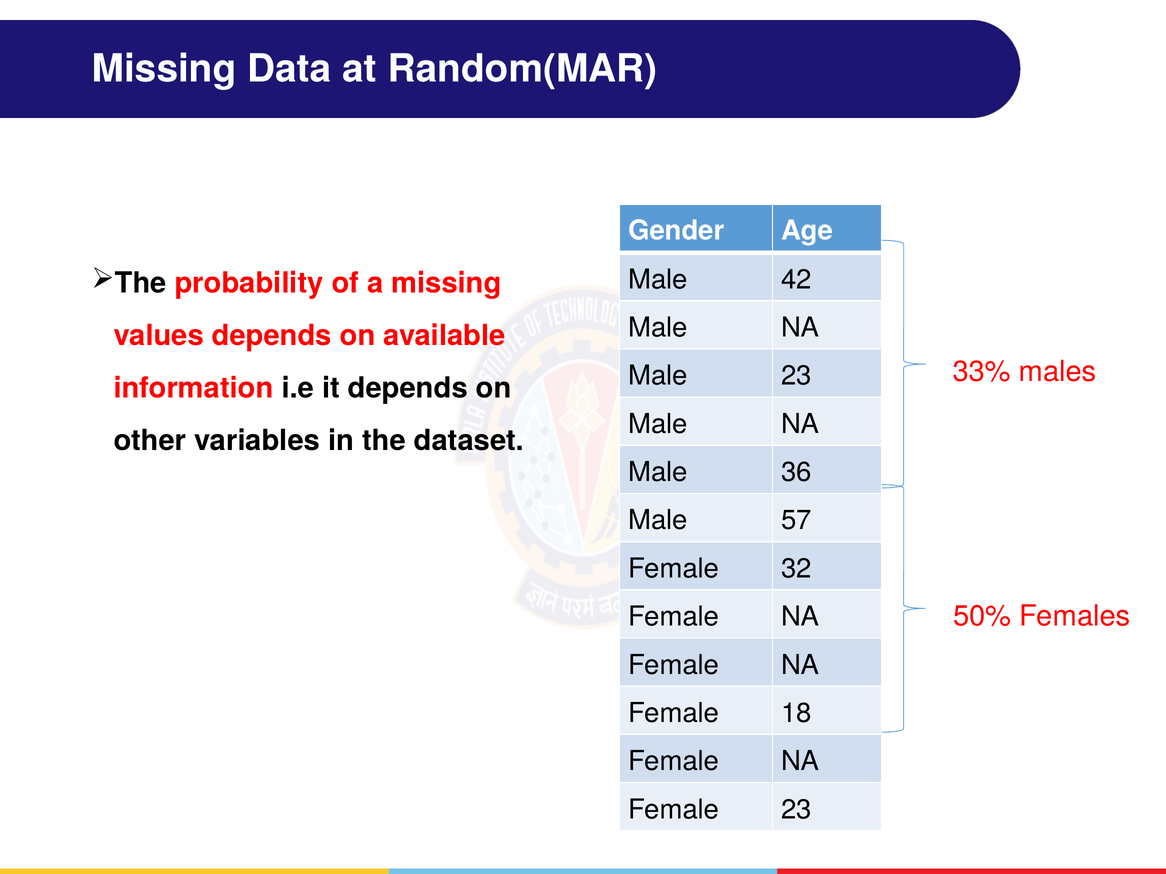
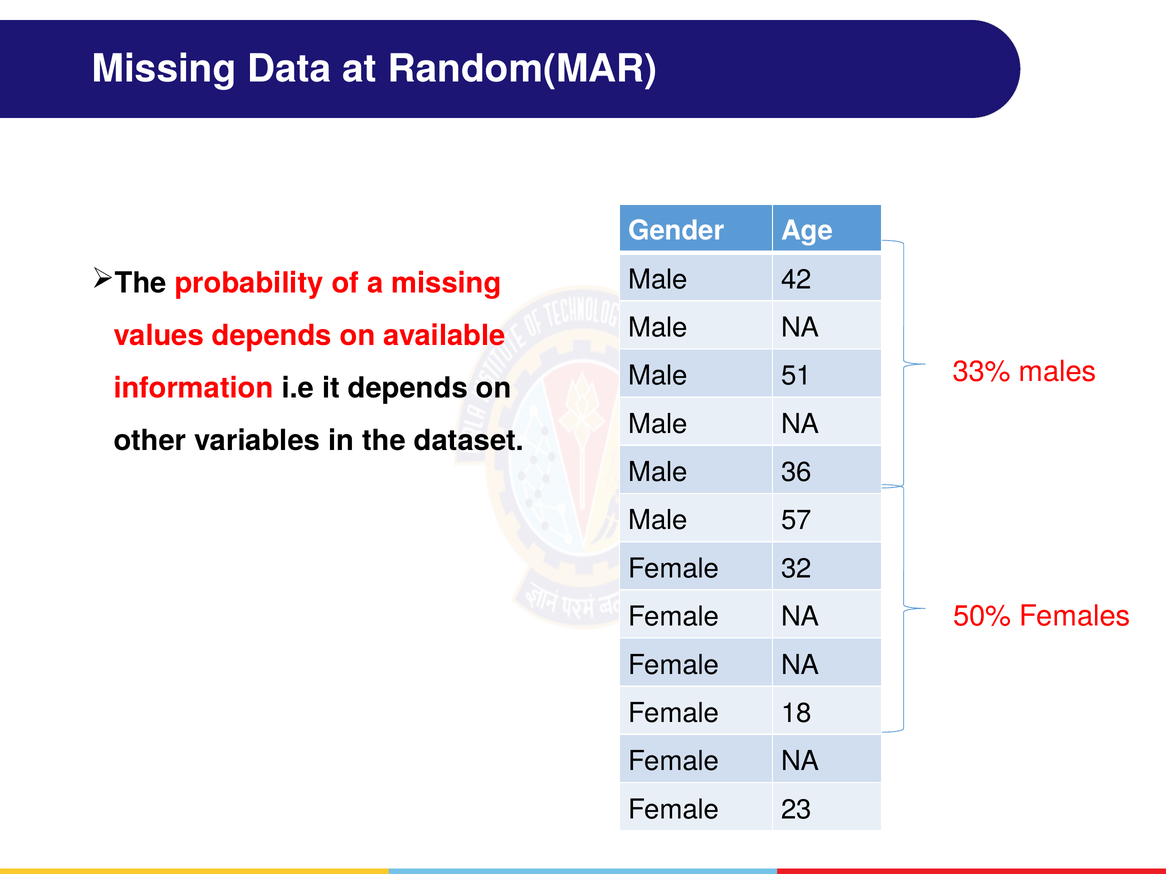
Male 23: 23 -> 51
